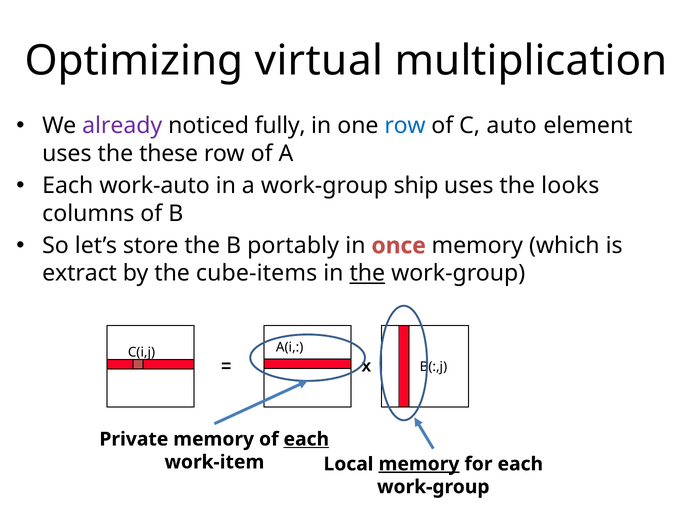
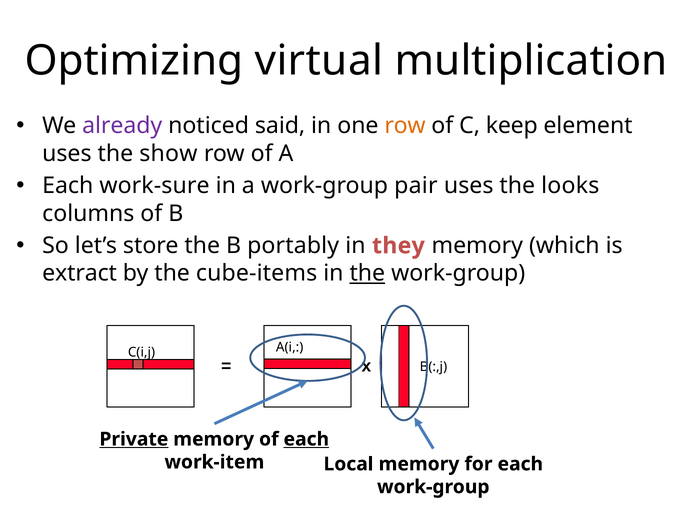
fully: fully -> said
row at (405, 126) colour: blue -> orange
auto: auto -> keep
these: these -> show
work-auto: work-auto -> work-sure
ship: ship -> pair
once: once -> they
Private underline: none -> present
memory at (419, 465) underline: present -> none
